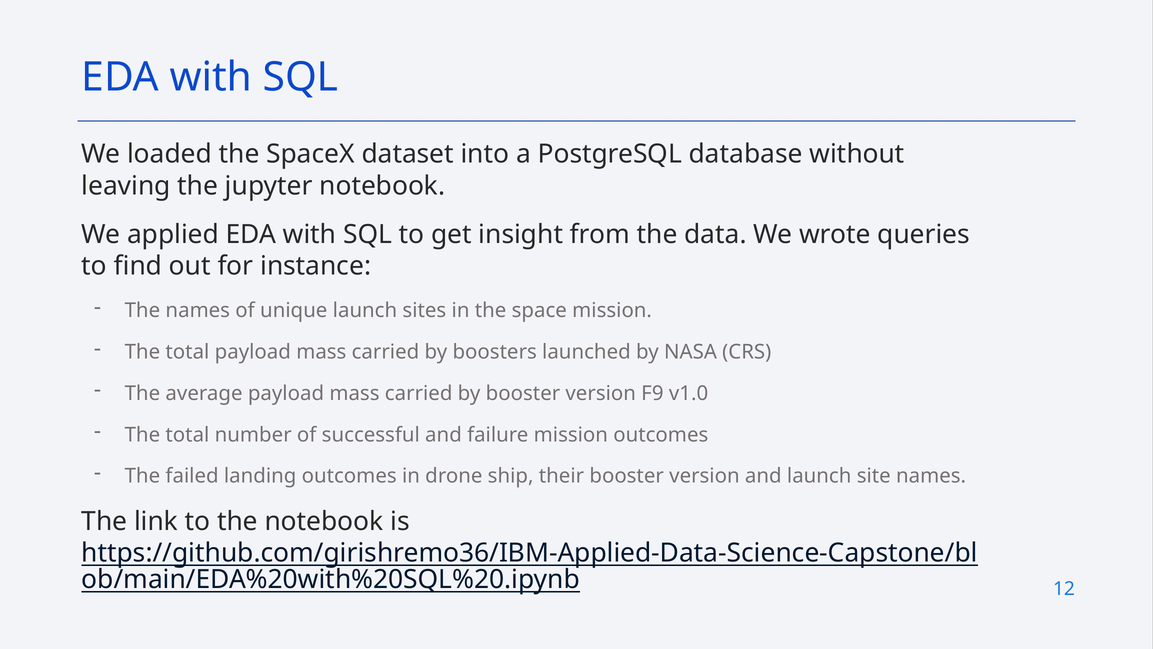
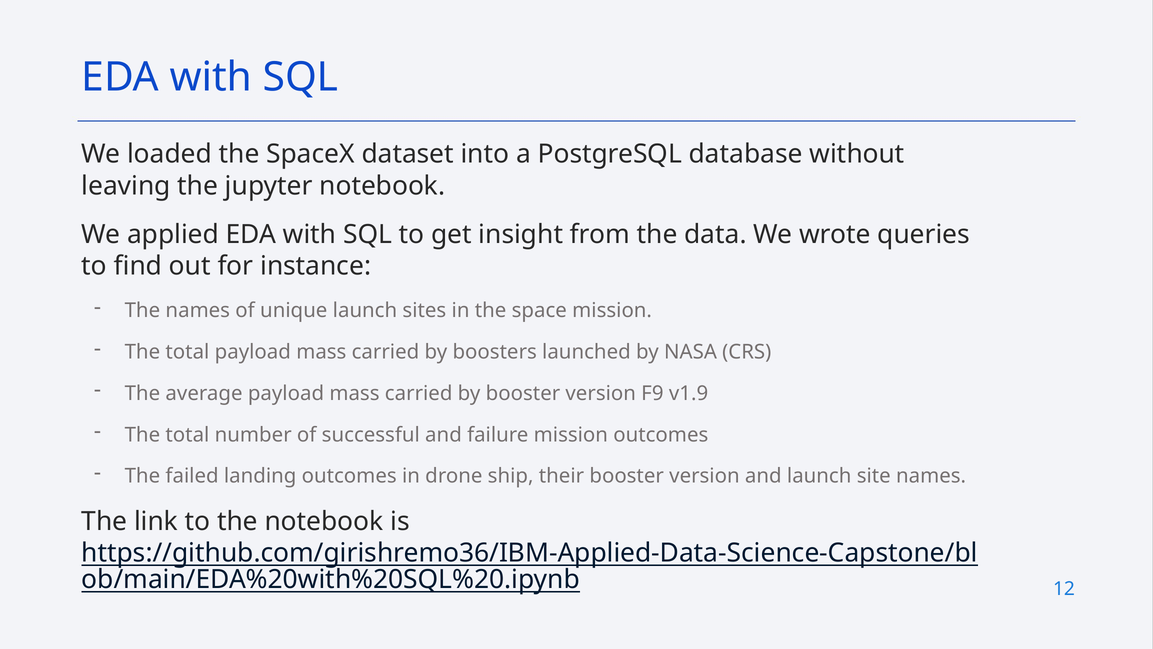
v1.0: v1.0 -> v1.9
